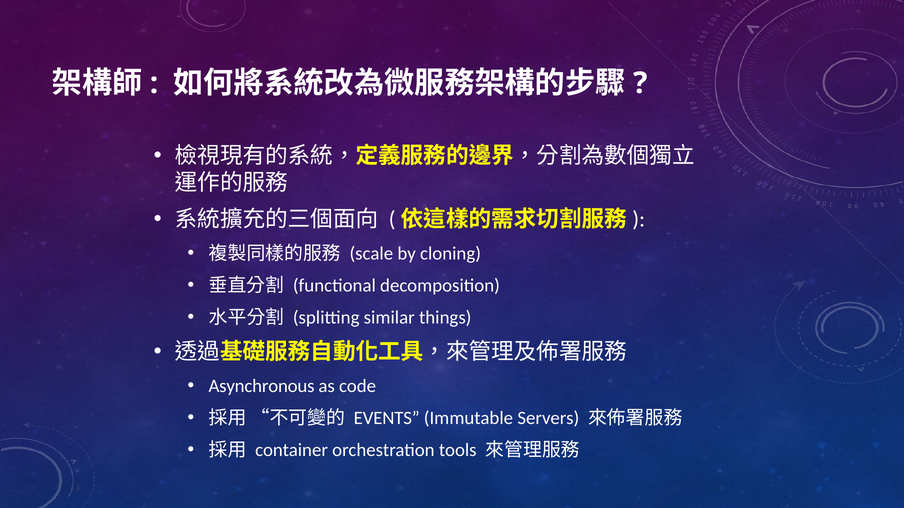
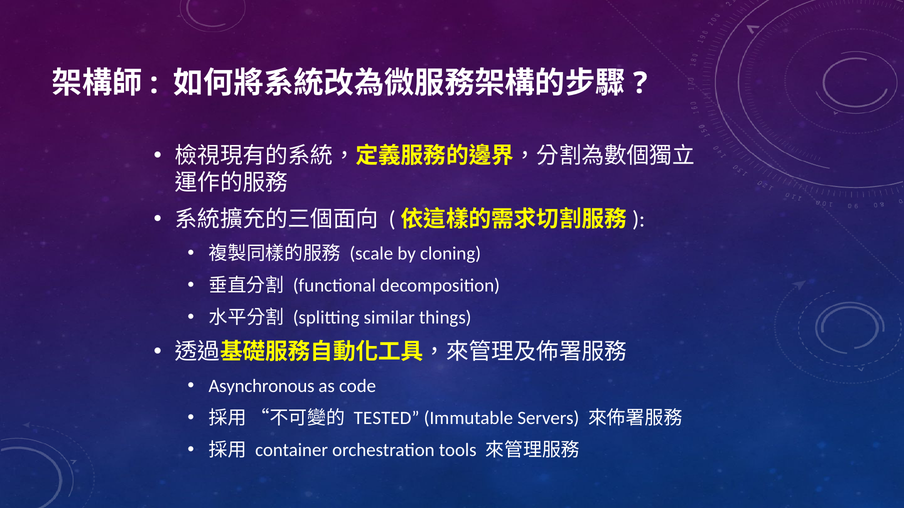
EVENTS: EVENTS -> TESTED
